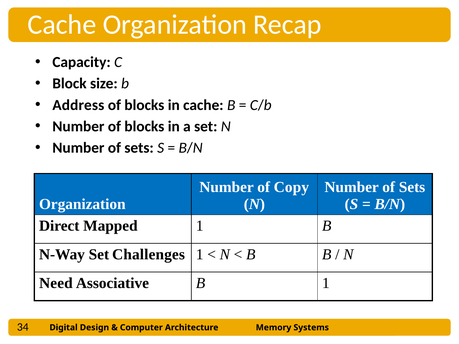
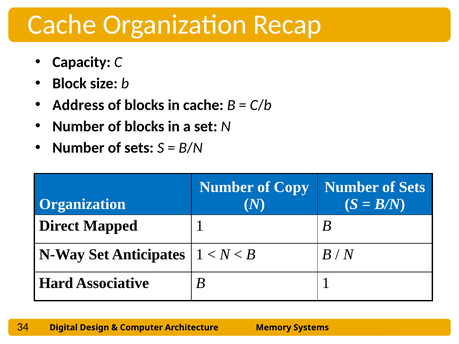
Challenges: Challenges -> Anticipates
Need: Need -> Hard
